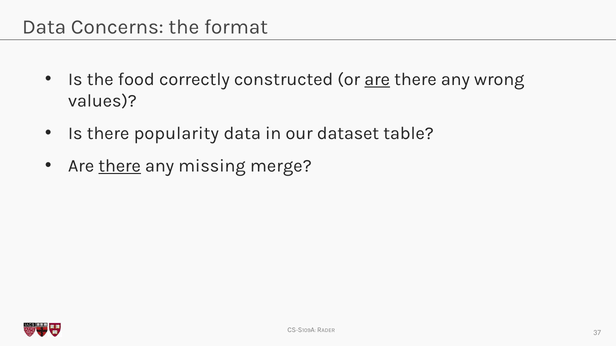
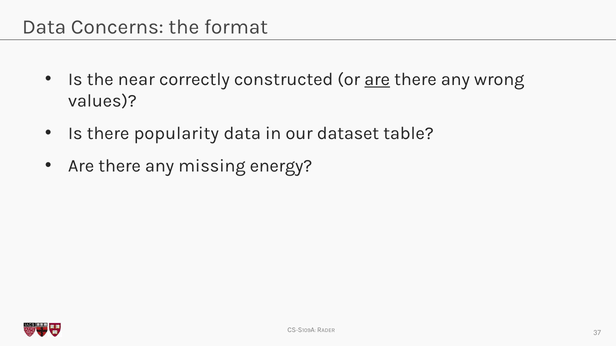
food: food -> near
there at (120, 166) underline: present -> none
merge: merge -> energy
